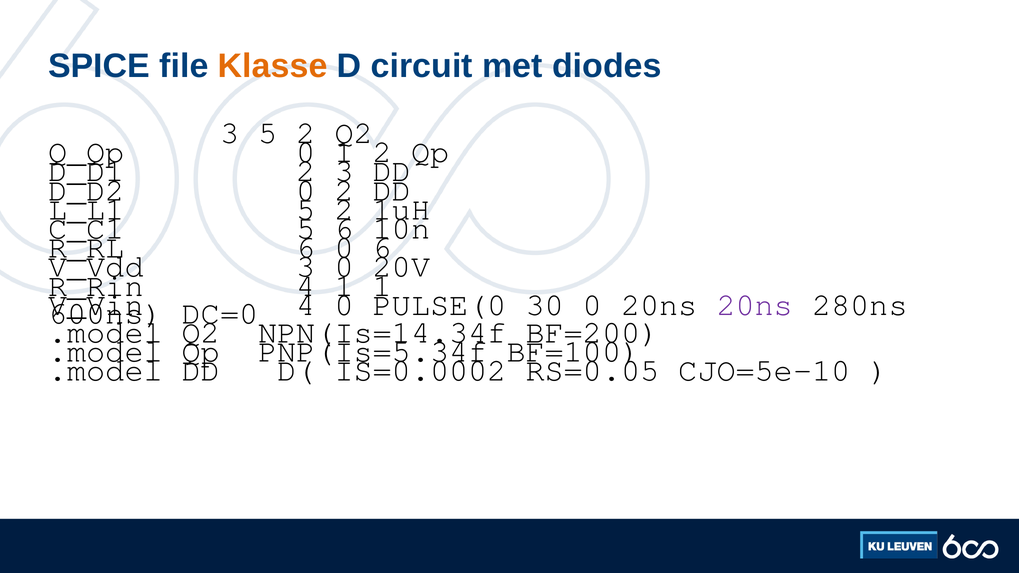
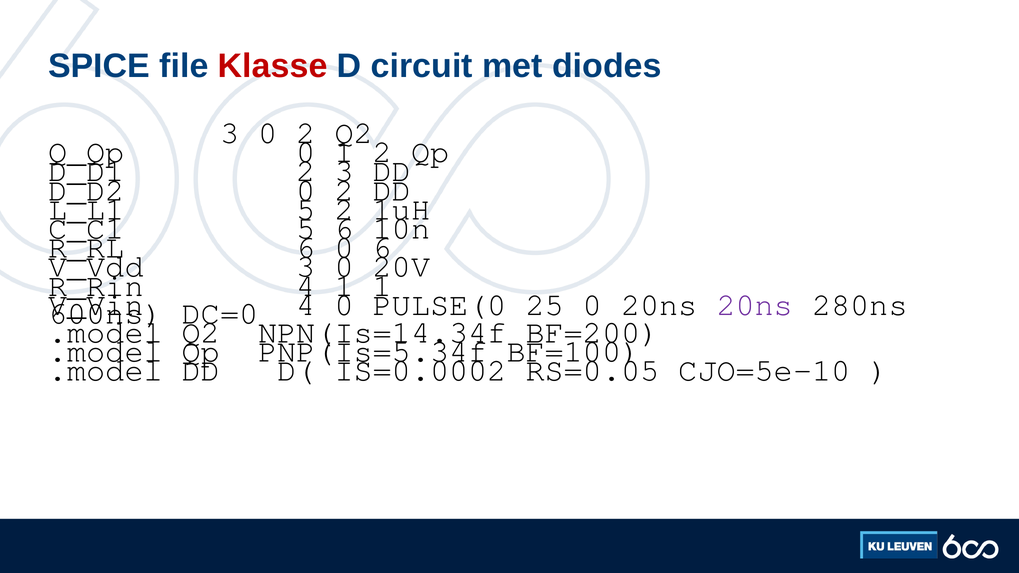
Klasse colour: orange -> red
5 at (268, 133): 5 -> 0
30: 30 -> 25
